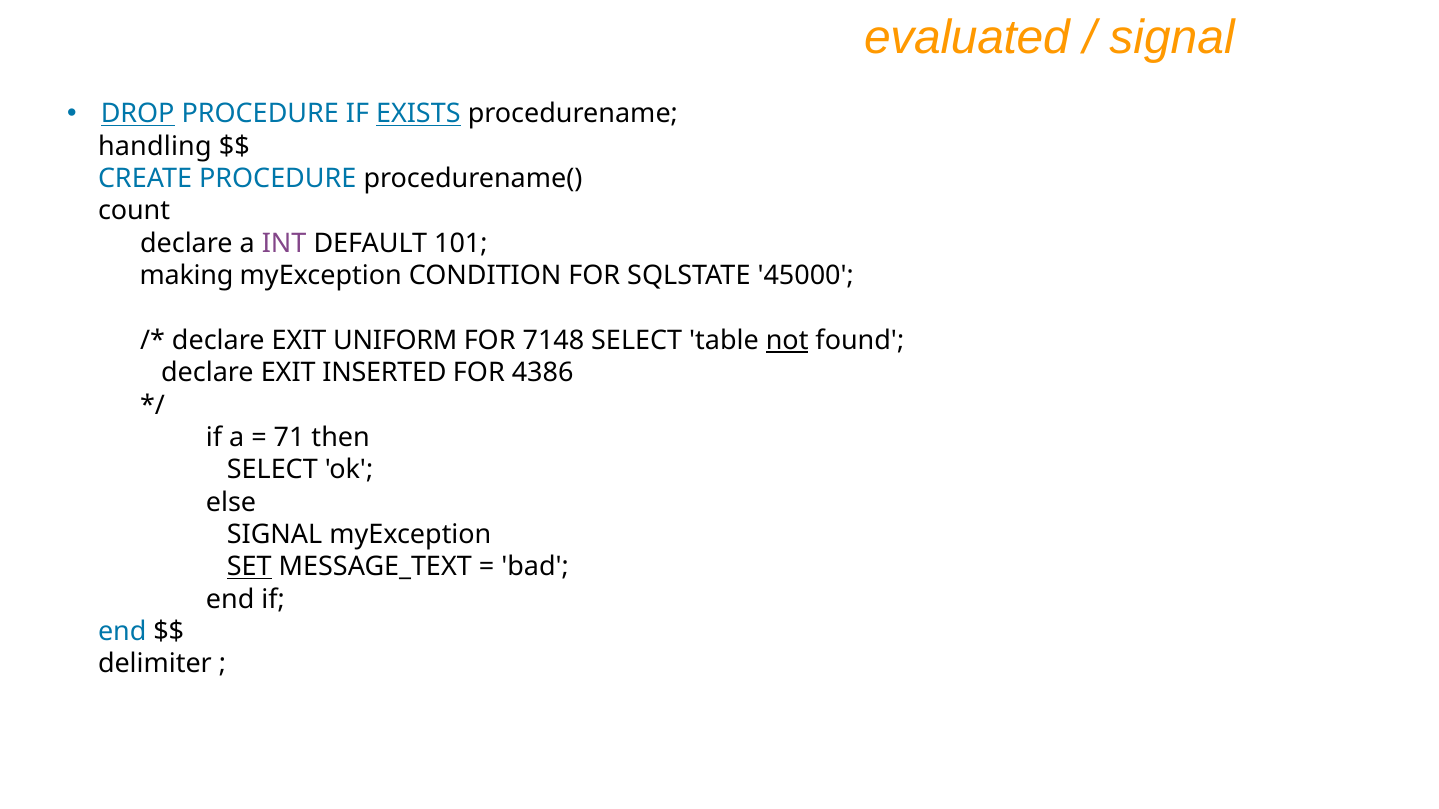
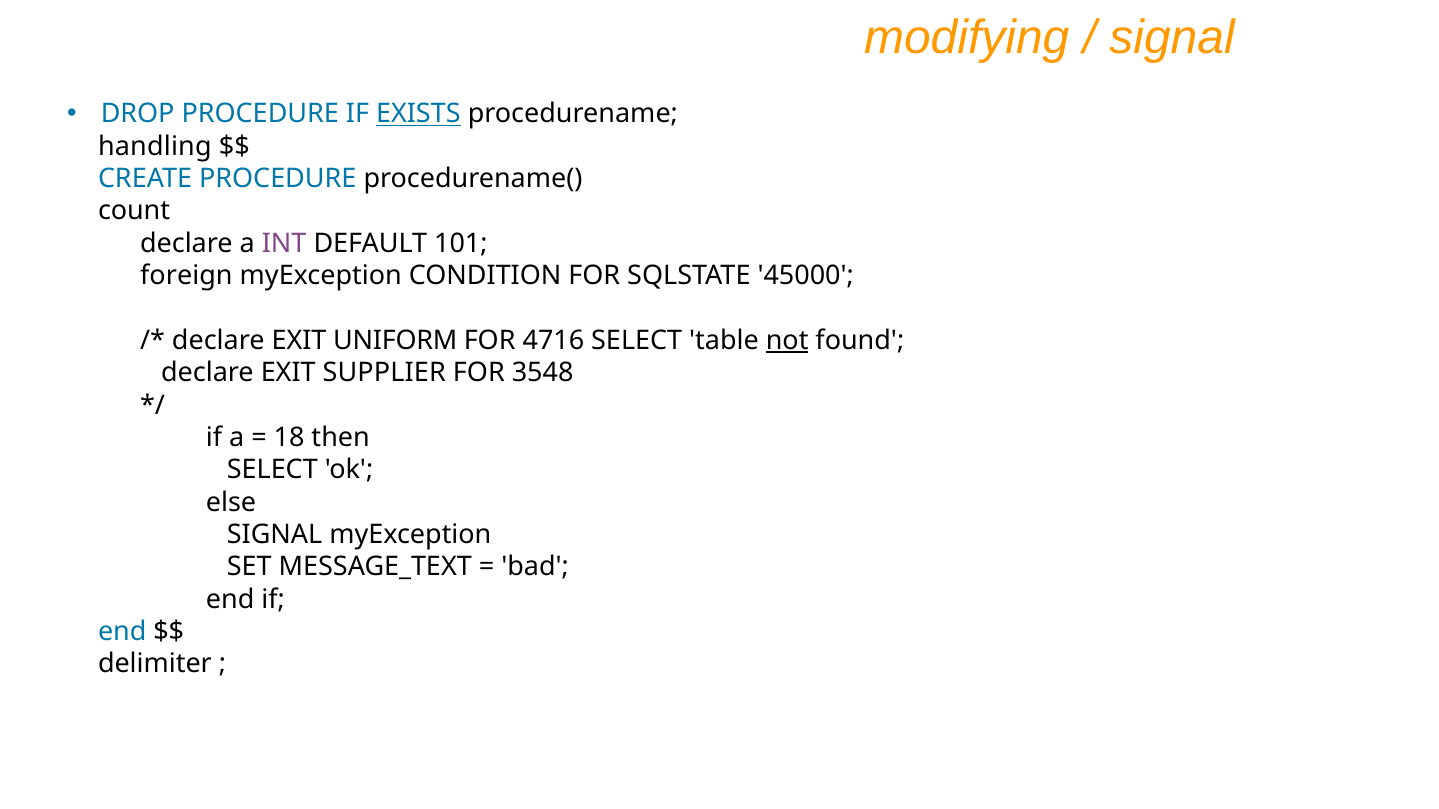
evaluated: evaluated -> modifying
DROP underline: present -> none
making: making -> foreign
7148: 7148 -> 4716
INSERTED: INSERTED -> SUPPLIER
4386: 4386 -> 3548
71: 71 -> 18
SET underline: present -> none
